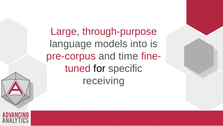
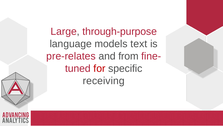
into: into -> text
pre-corpus: pre-corpus -> pre-relates
time: time -> from
for colour: black -> red
